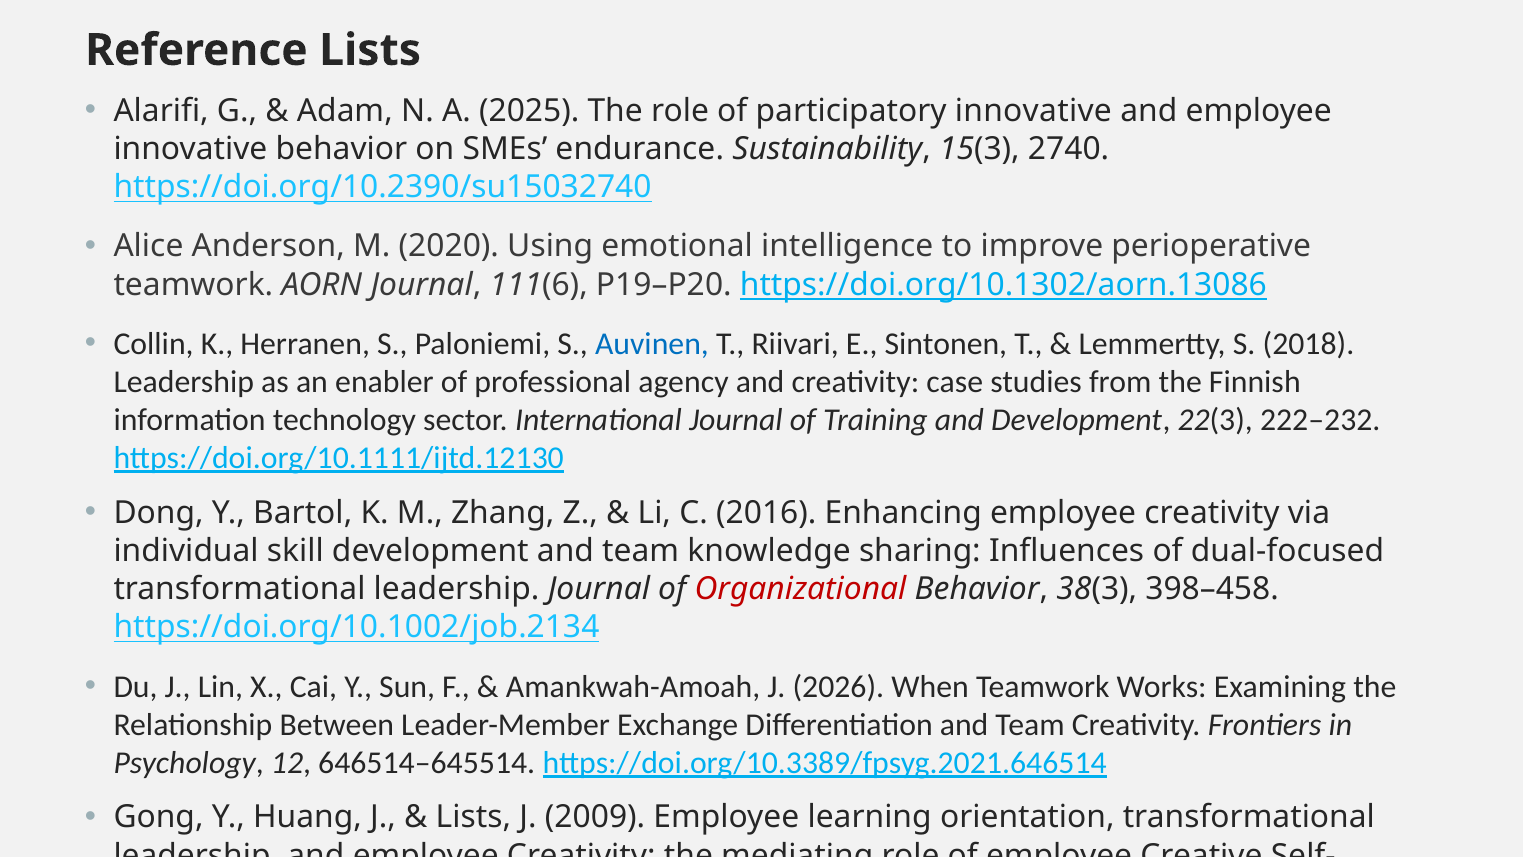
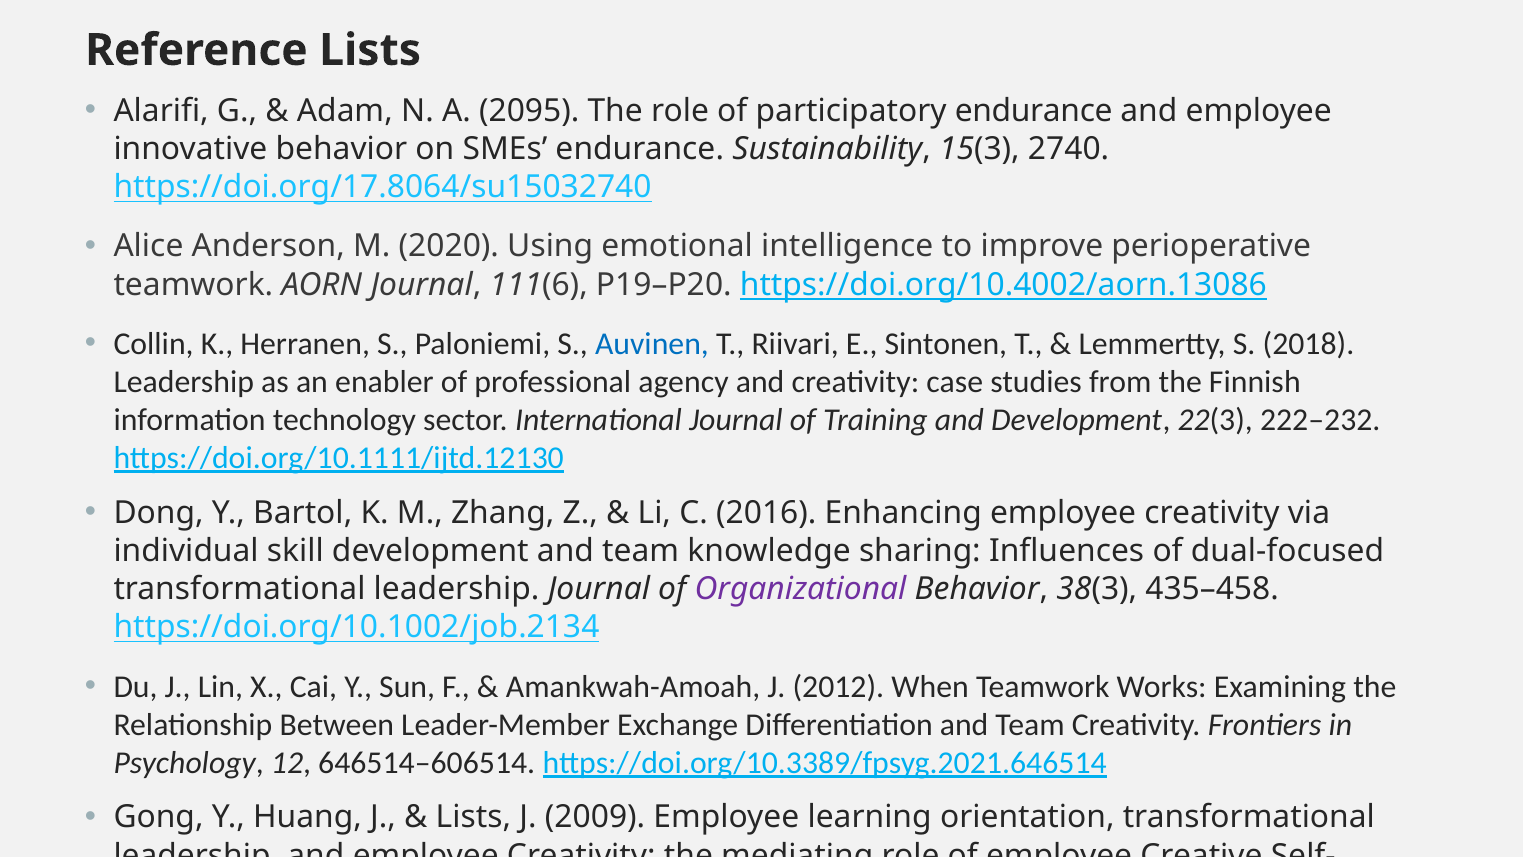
2025: 2025 -> 2095
participatory innovative: innovative -> endurance
https://doi.org/10.2390/su15032740: https://doi.org/10.2390/su15032740 -> https://doi.org/17.8064/su15032740
https://doi.org/10.1302/aorn.13086: https://doi.org/10.1302/aorn.13086 -> https://doi.org/10.4002/aorn.13086
Organizational colour: red -> purple
398–458: 398–458 -> 435–458
2026: 2026 -> 2012
646514–645514: 646514–645514 -> 646514–606514
